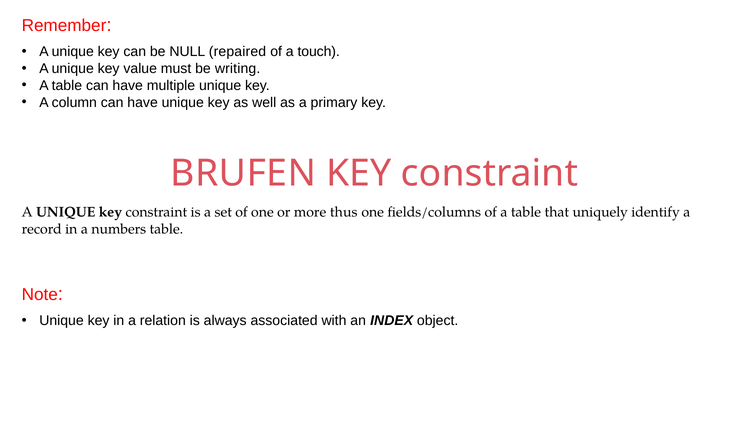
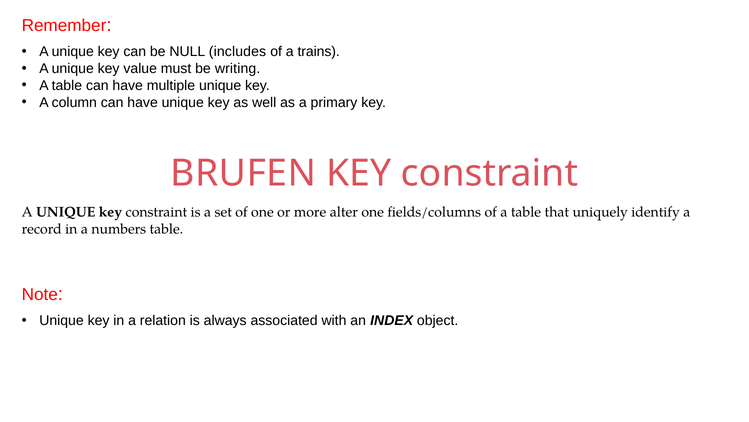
repaired: repaired -> includes
touch: touch -> trains
thus: thus -> alter
